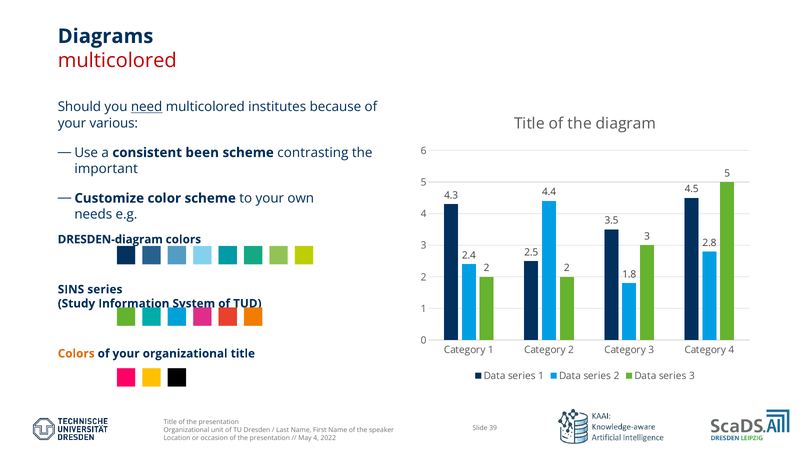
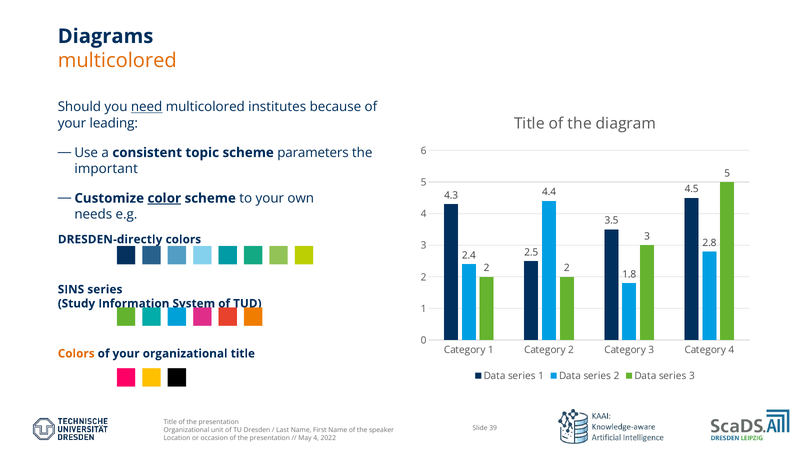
multicolored at (117, 60) colour: red -> orange
various: various -> leading
been: been -> topic
contrasting: contrasting -> parameters
color underline: none -> present
DRESDEN-diagram: DRESDEN-diagram -> DRESDEN-directly
